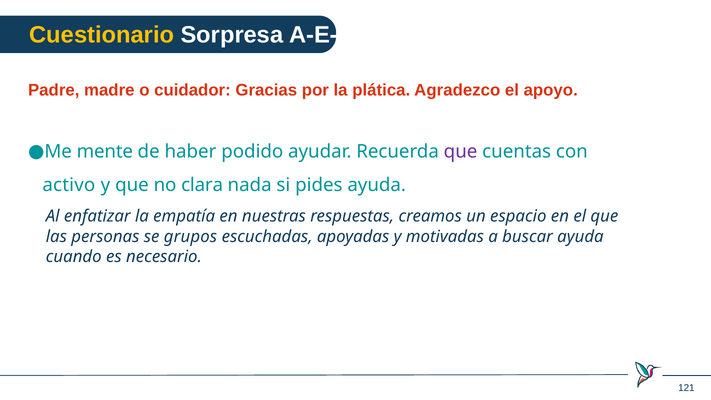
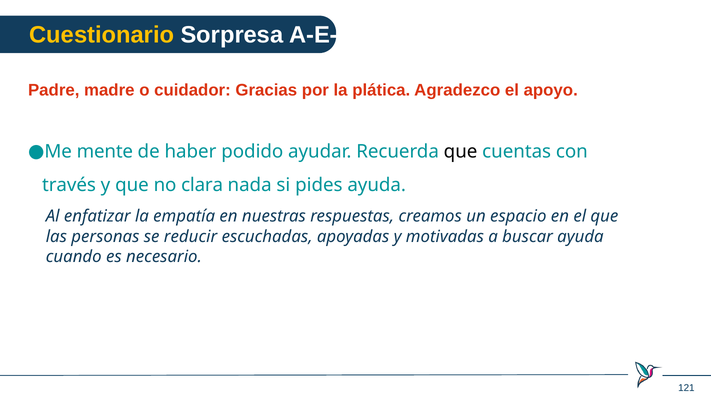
que at (461, 151) colour: purple -> black
activo: activo -> través
grupos: grupos -> reducir
